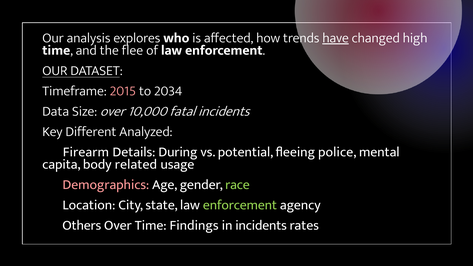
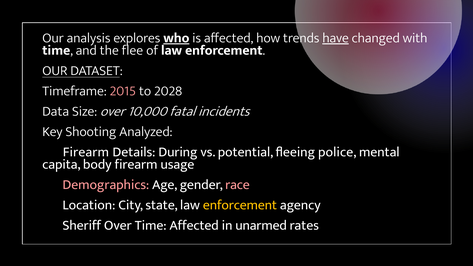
who underline: none -> present
high: high -> with
2034: 2034 -> 2028
Different: Different -> Shooting
body related: related -> firearm
race colour: light green -> pink
enforcement at (240, 205) colour: light green -> yellow
Others: Others -> Sheriff
Time Findings: Findings -> Affected
in incidents: incidents -> unarmed
